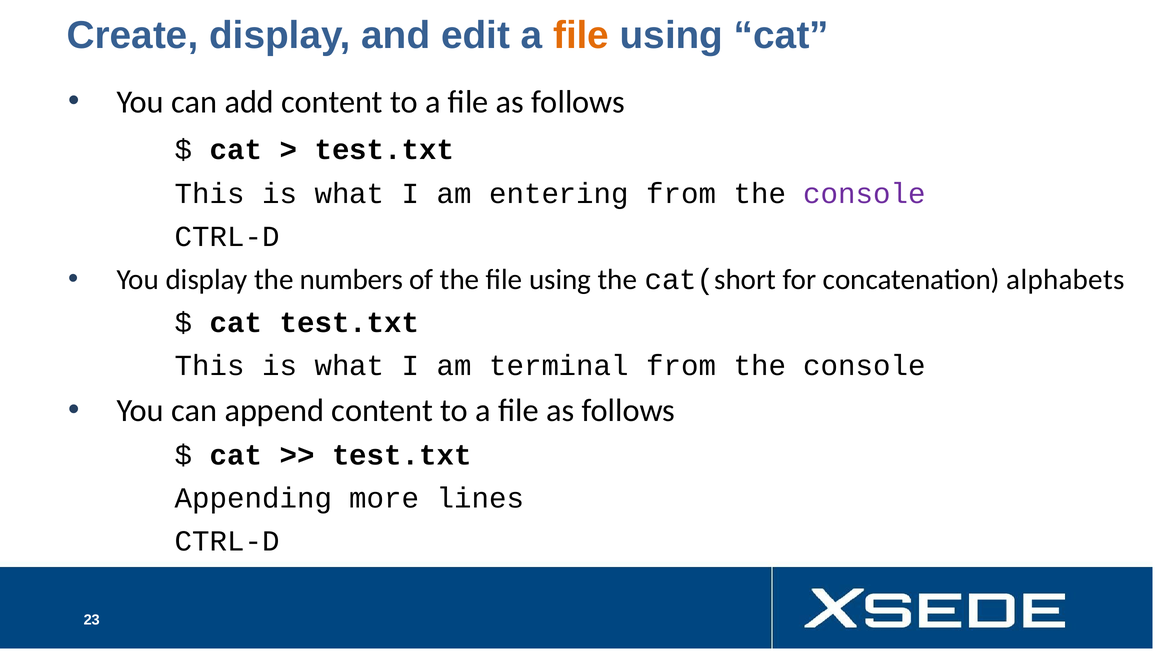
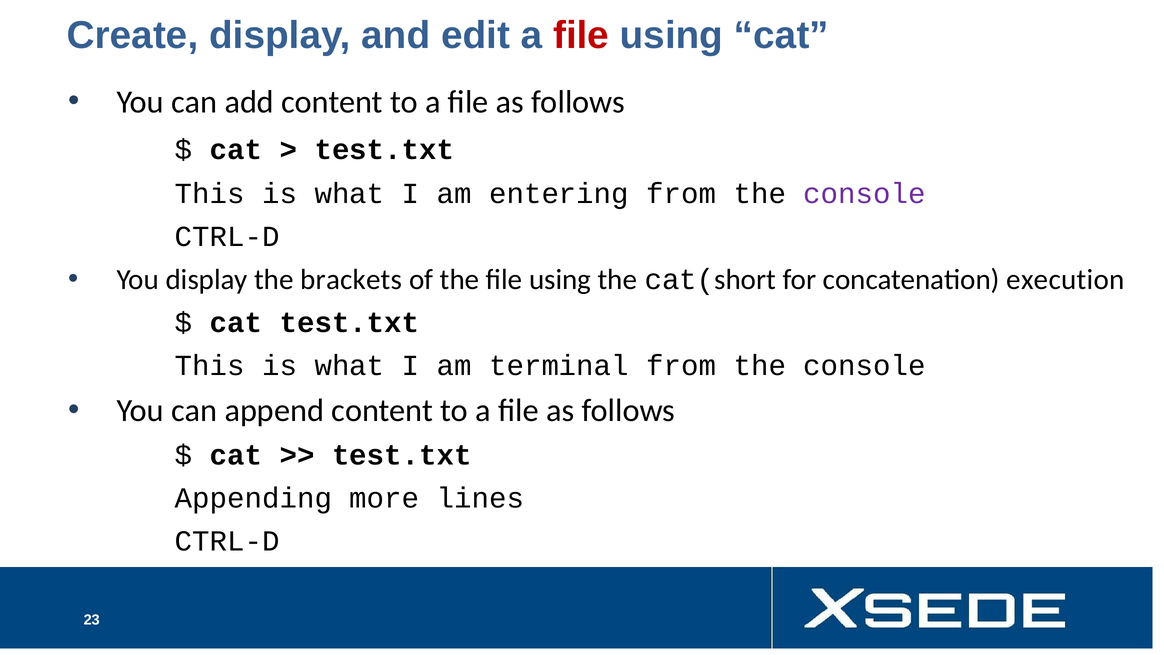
file at (581, 35) colour: orange -> red
numbers: numbers -> brackets
alphabets: alphabets -> execution
